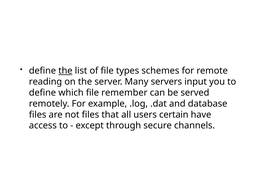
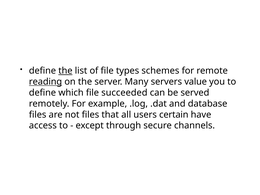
reading underline: none -> present
input: input -> value
remember: remember -> succeeded
